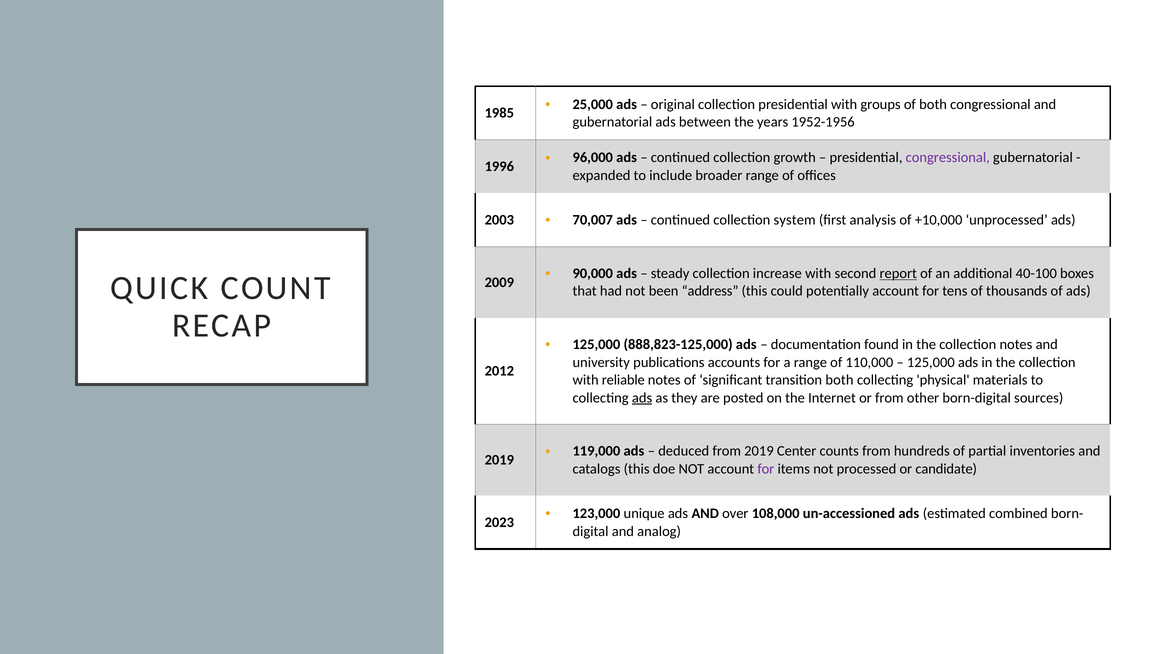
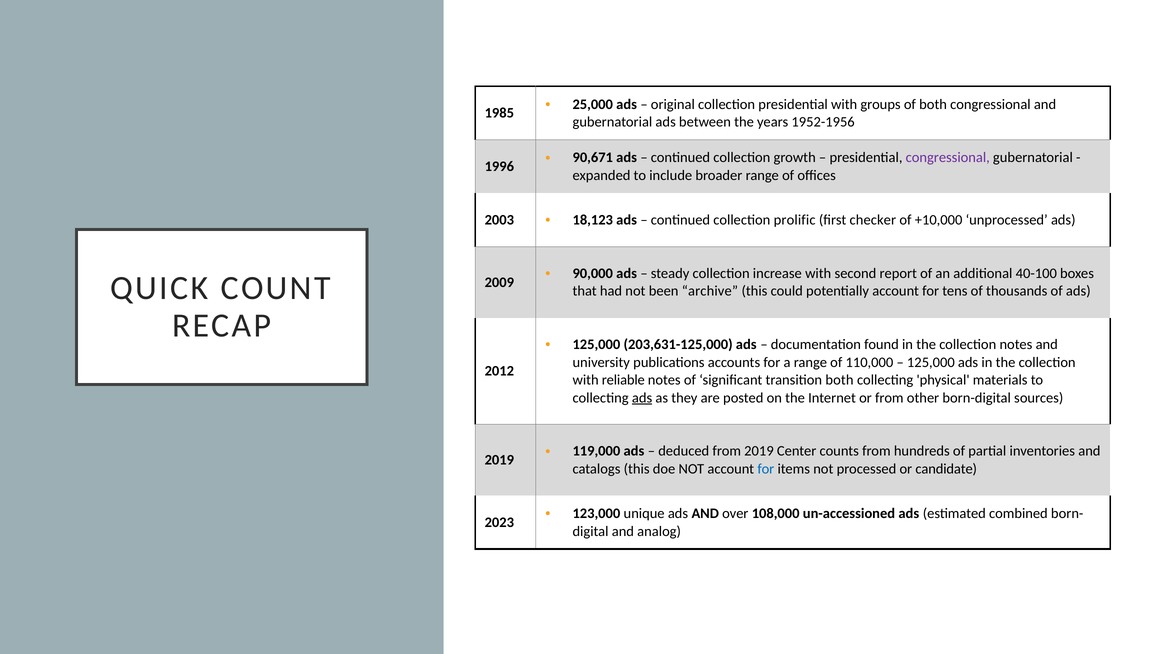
96,000: 96,000 -> 90,671
70,007: 70,007 -> 18,123
system: system -> prolific
analysis: analysis -> checker
report underline: present -> none
address: address -> archive
888,823-125,000: 888,823-125,000 -> 203,631-125,000
for at (766, 469) colour: purple -> blue
